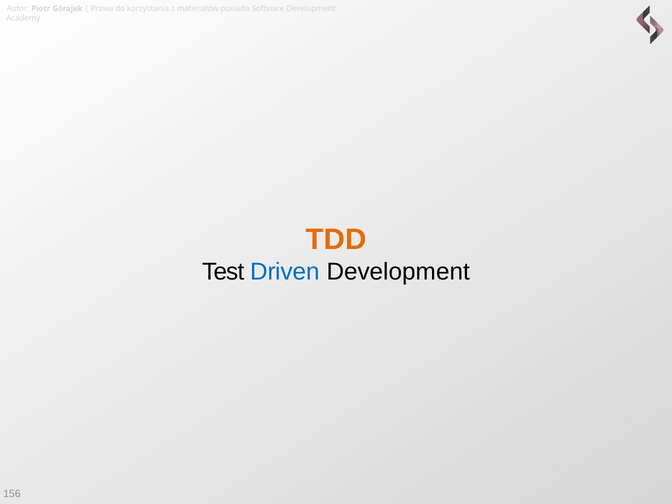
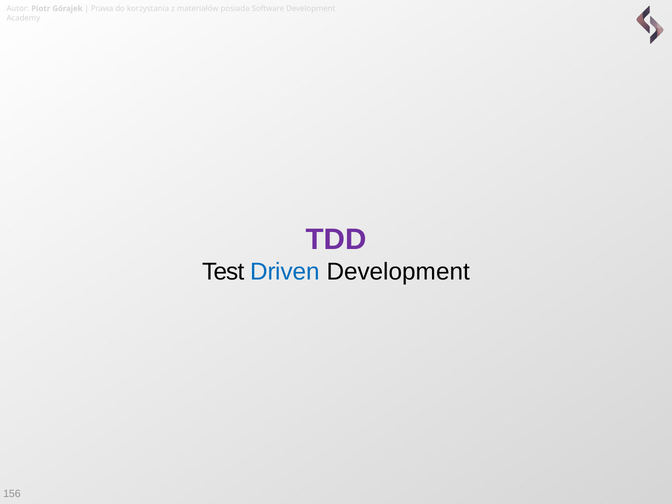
TDD colour: orange -> purple
